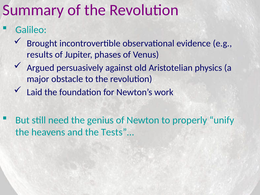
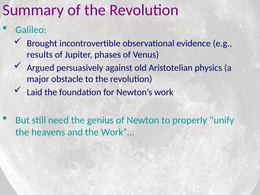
Tests”…: Tests”… -> Work”…
